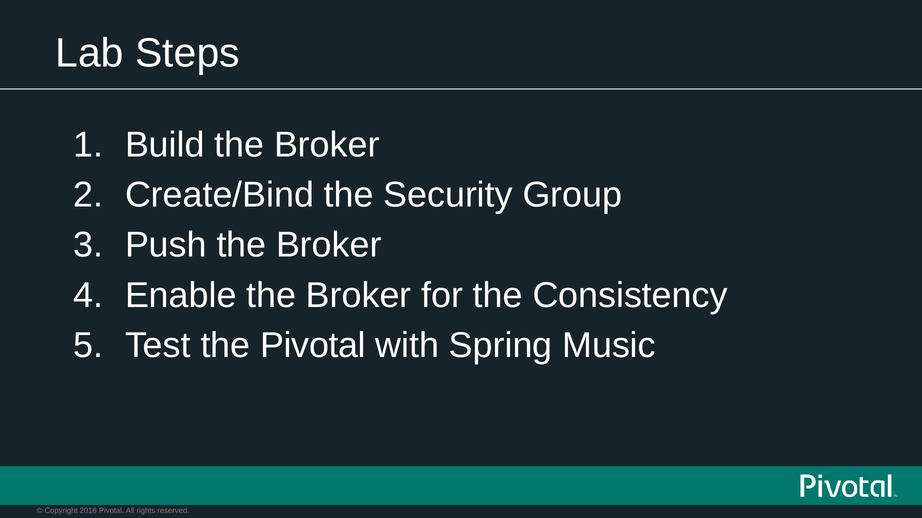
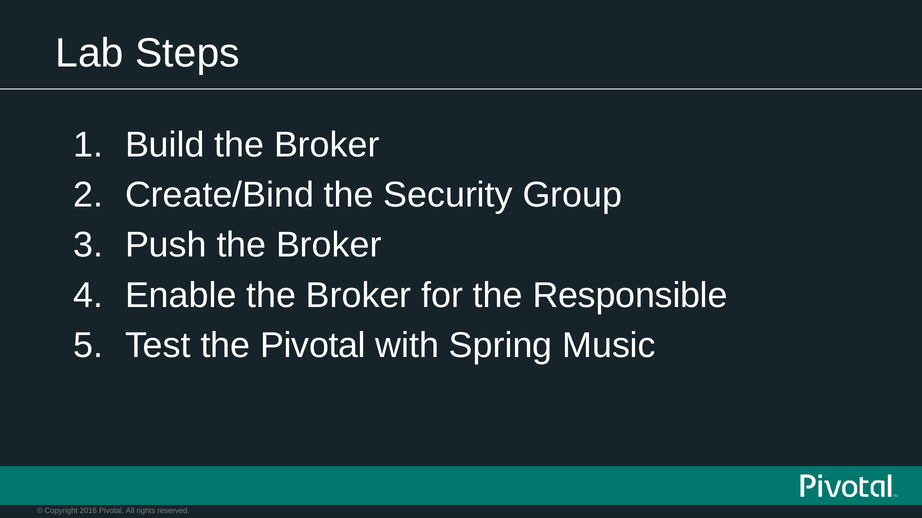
Consistency: Consistency -> Responsible
